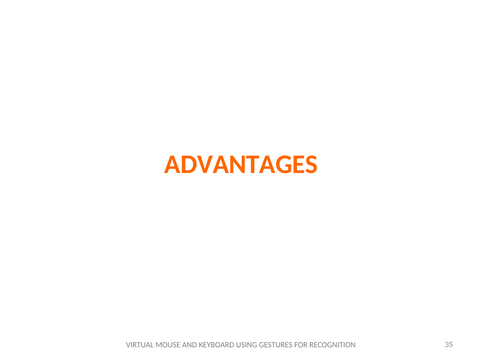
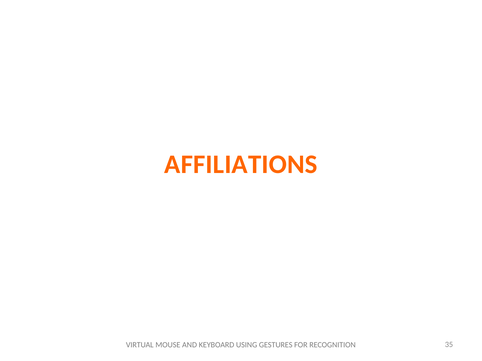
ADVANTAGES: ADVANTAGES -> AFFILIATIONS
